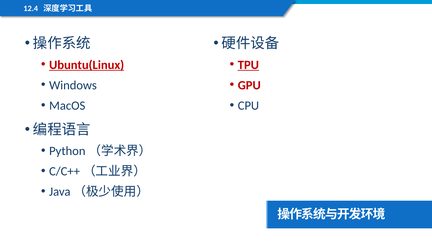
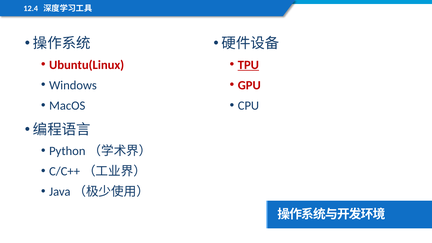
Ubuntu(Linux underline: present -> none
